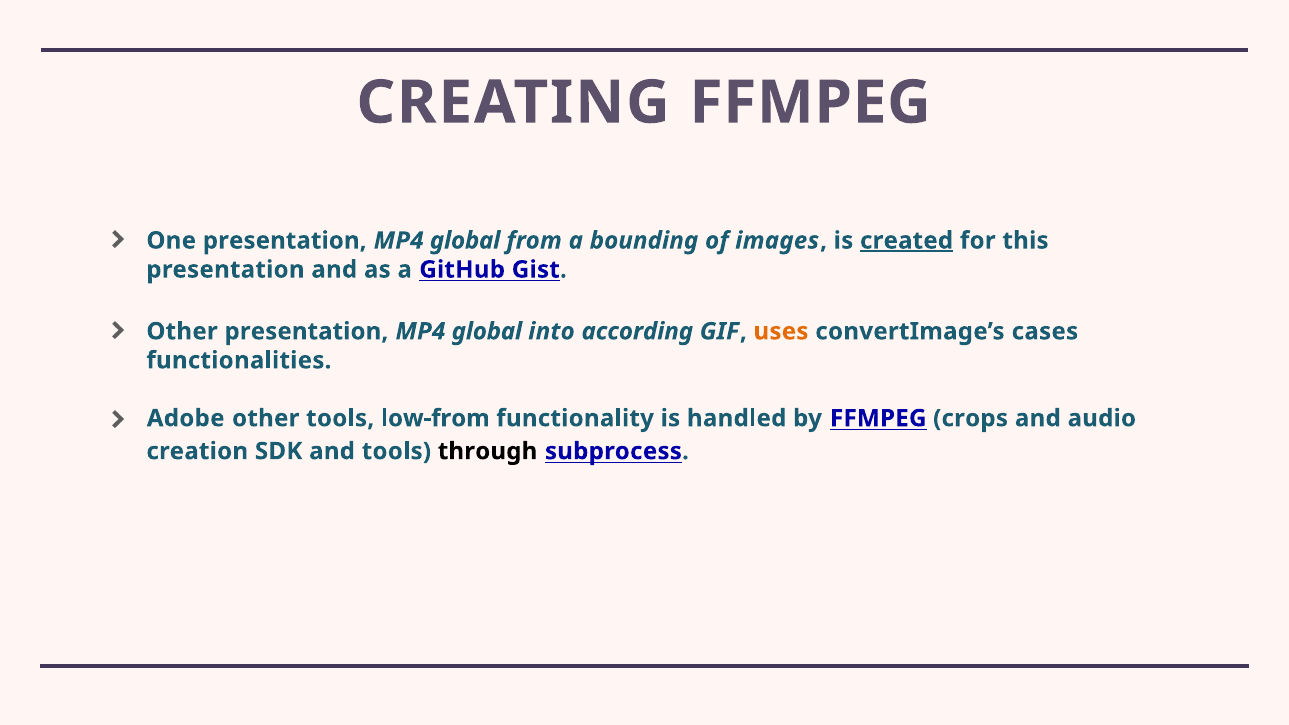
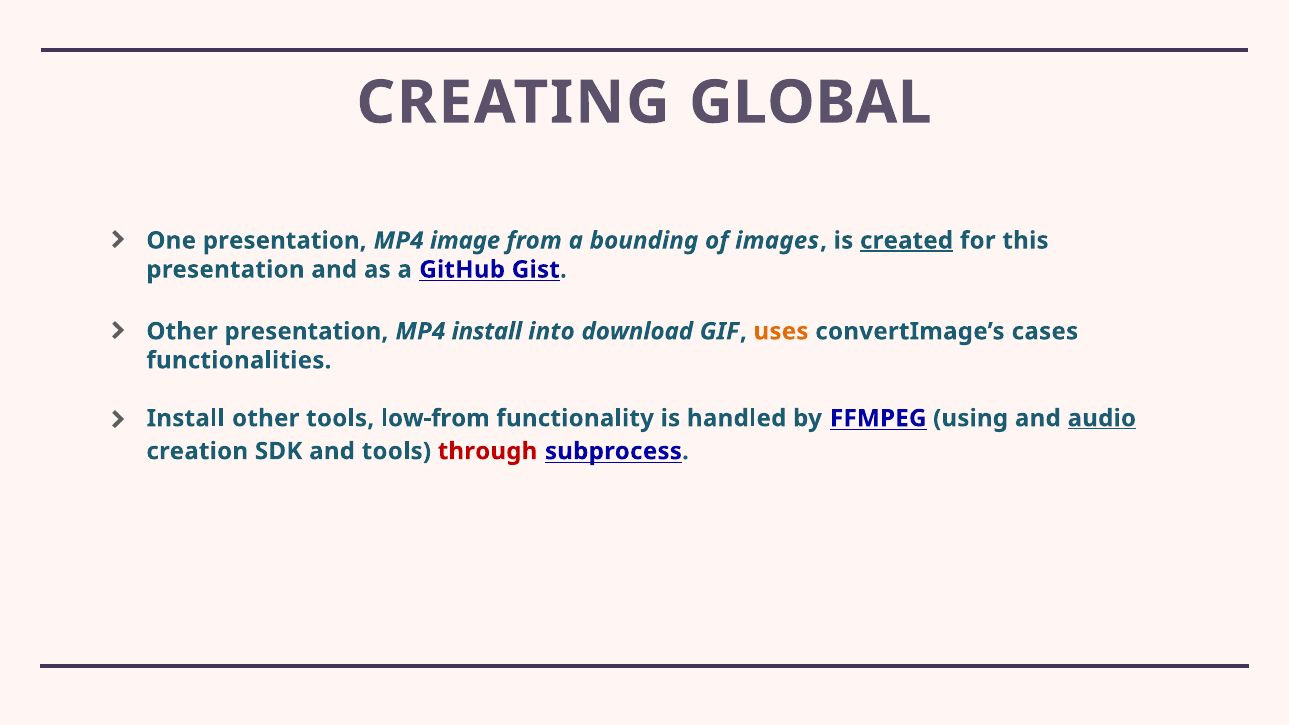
CREATING FFMPEG: FFMPEG -> GLOBAL
global at (465, 241): global -> image
global at (487, 331): global -> install
according: according -> download
Adobe at (186, 418): Adobe -> Install
crops: crops -> using
audio underline: none -> present
through colour: black -> red
